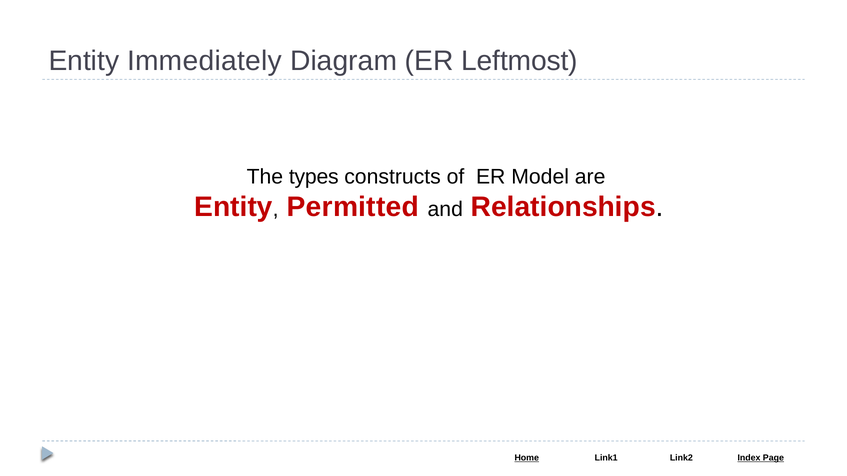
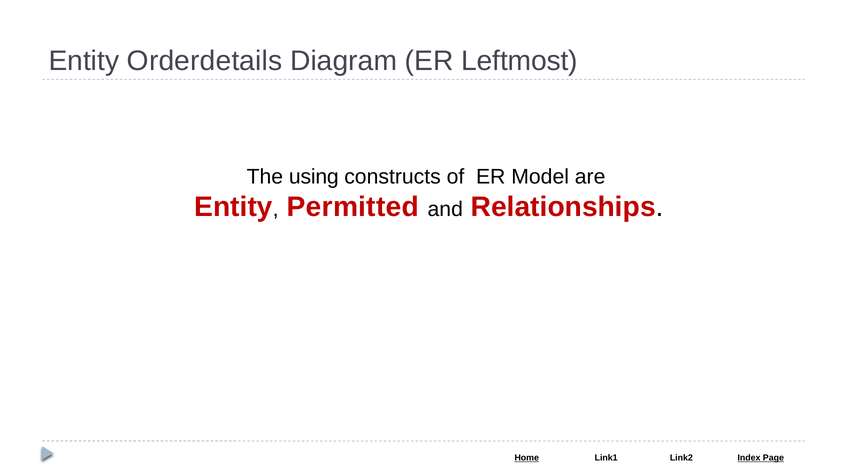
Immediately: Immediately -> Orderdetails
types: types -> using
